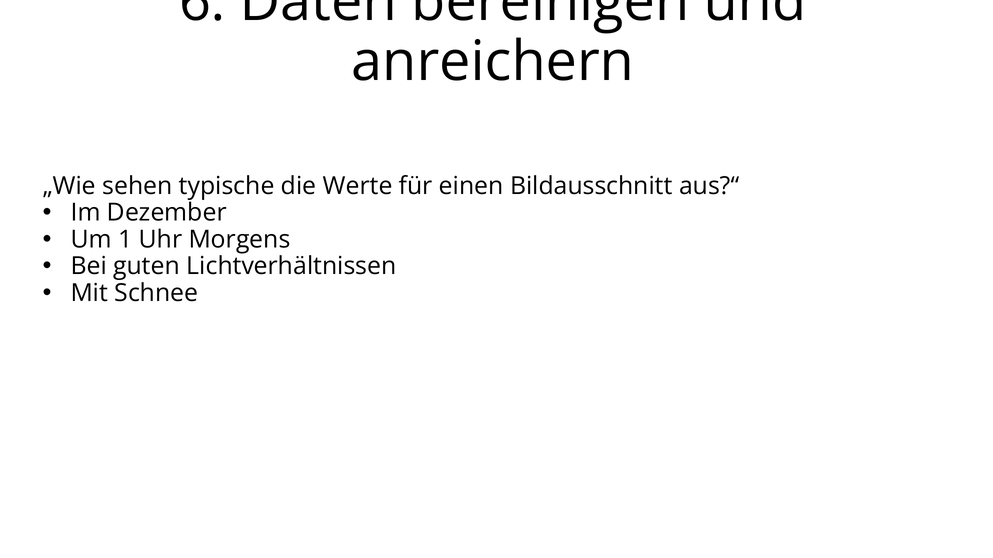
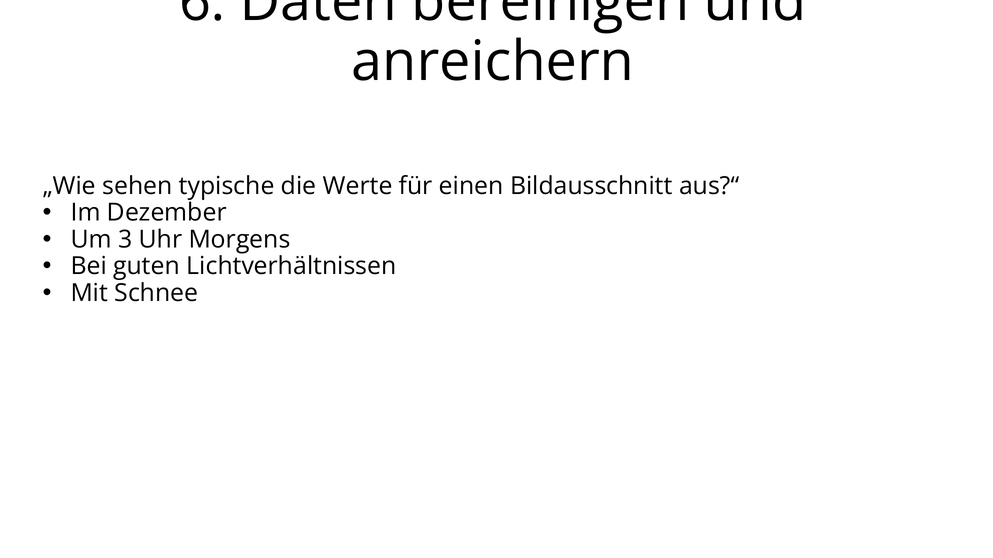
1: 1 -> 3
